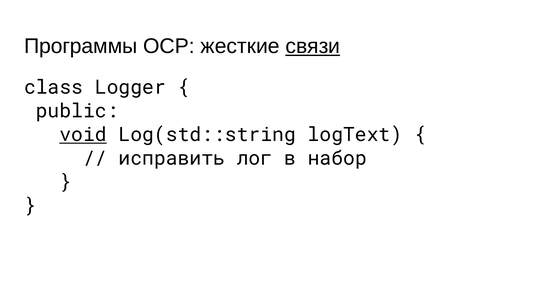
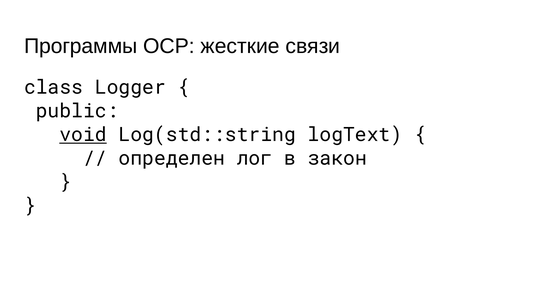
связи underline: present -> none
исправить: исправить -> определен
набор: набор -> закон
